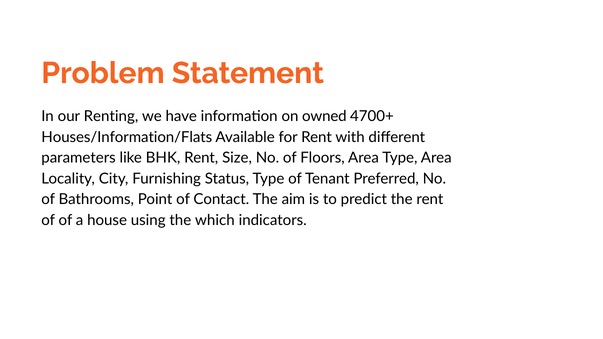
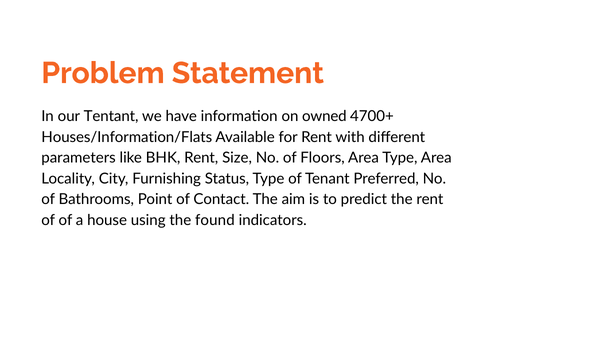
Renting: Renting -> Tentant
which: which -> found
